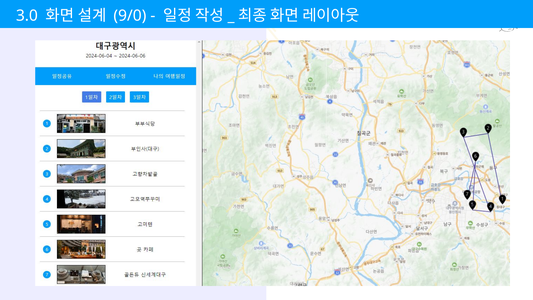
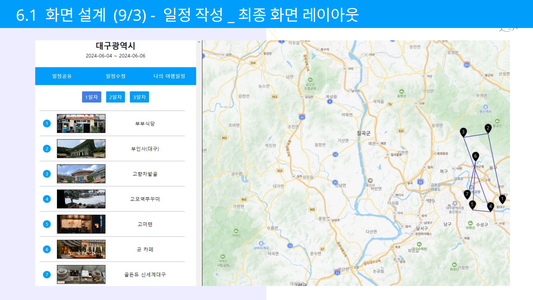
3.0: 3.0 -> 6.1
9/0: 9/0 -> 9/3
